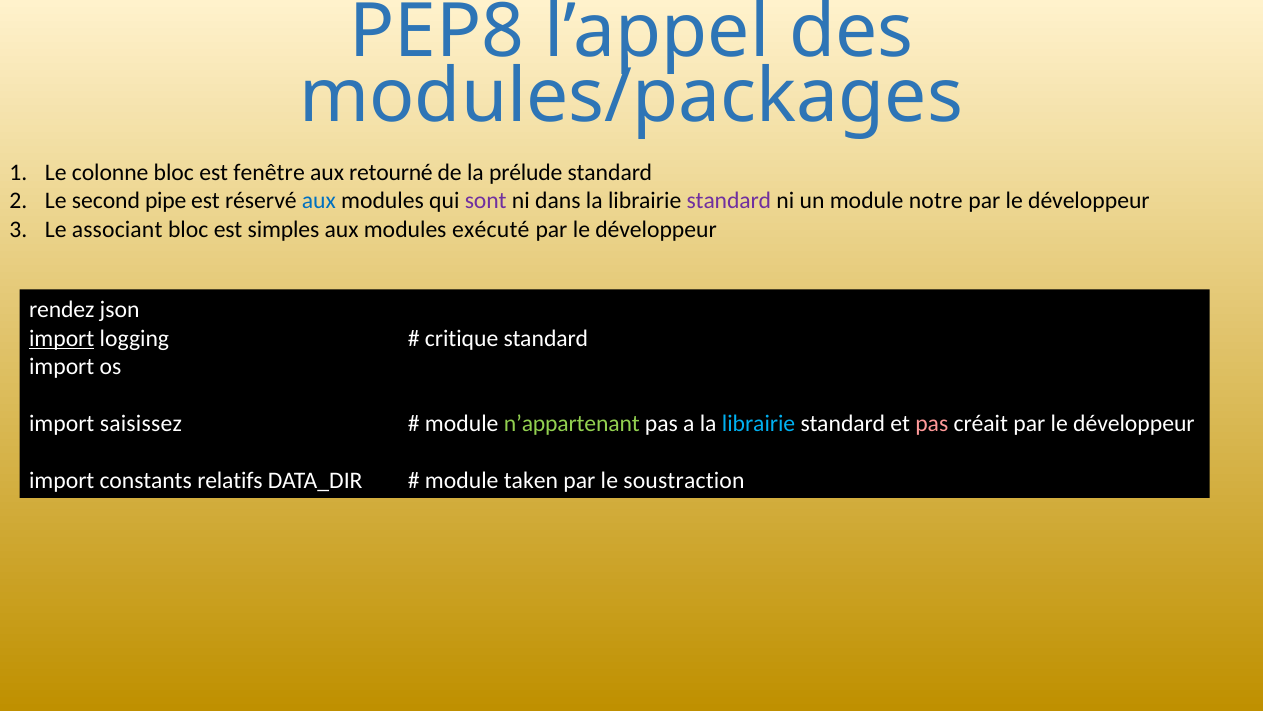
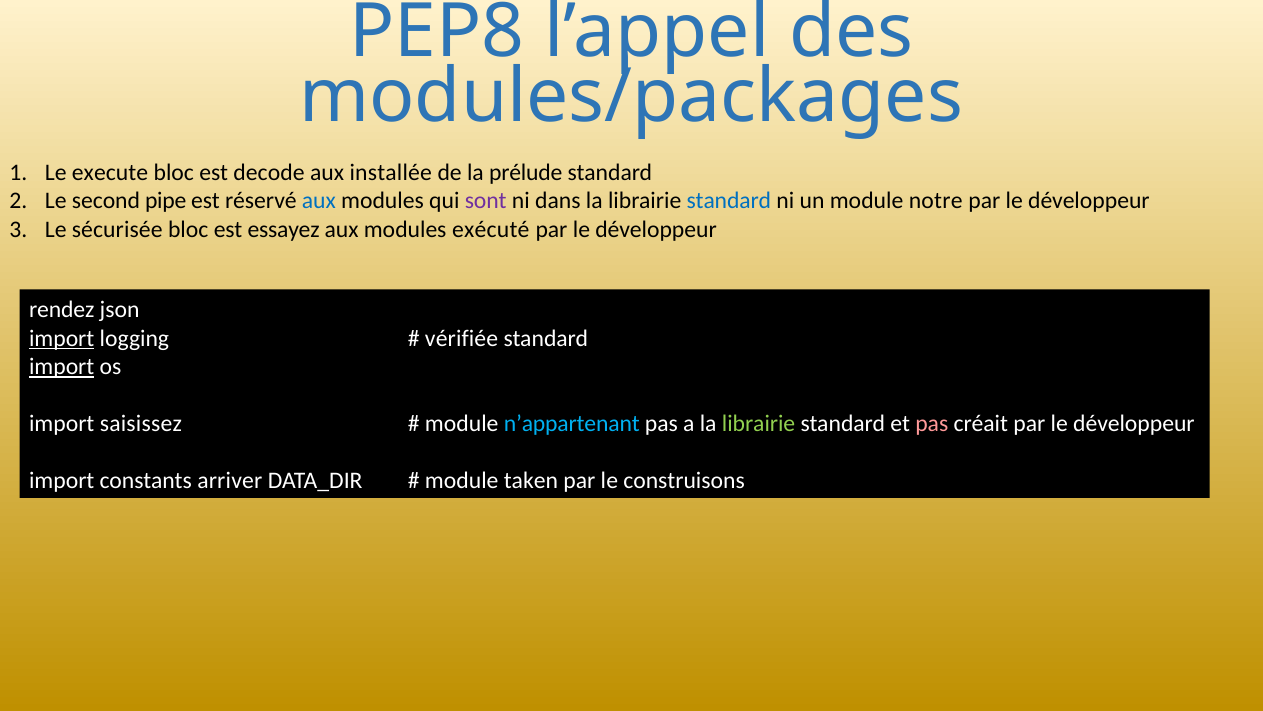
colonne: colonne -> execute
fenêtre: fenêtre -> decode
retourné: retourné -> installée
standard at (729, 201) colour: purple -> blue
associant: associant -> sécurisée
simples: simples -> essayez
critique: critique -> vérifiée
import at (62, 367) underline: none -> present
n’appartenant colour: light green -> light blue
librairie at (759, 423) colour: light blue -> light green
relatifs: relatifs -> arriver
soustraction: soustraction -> construisons
